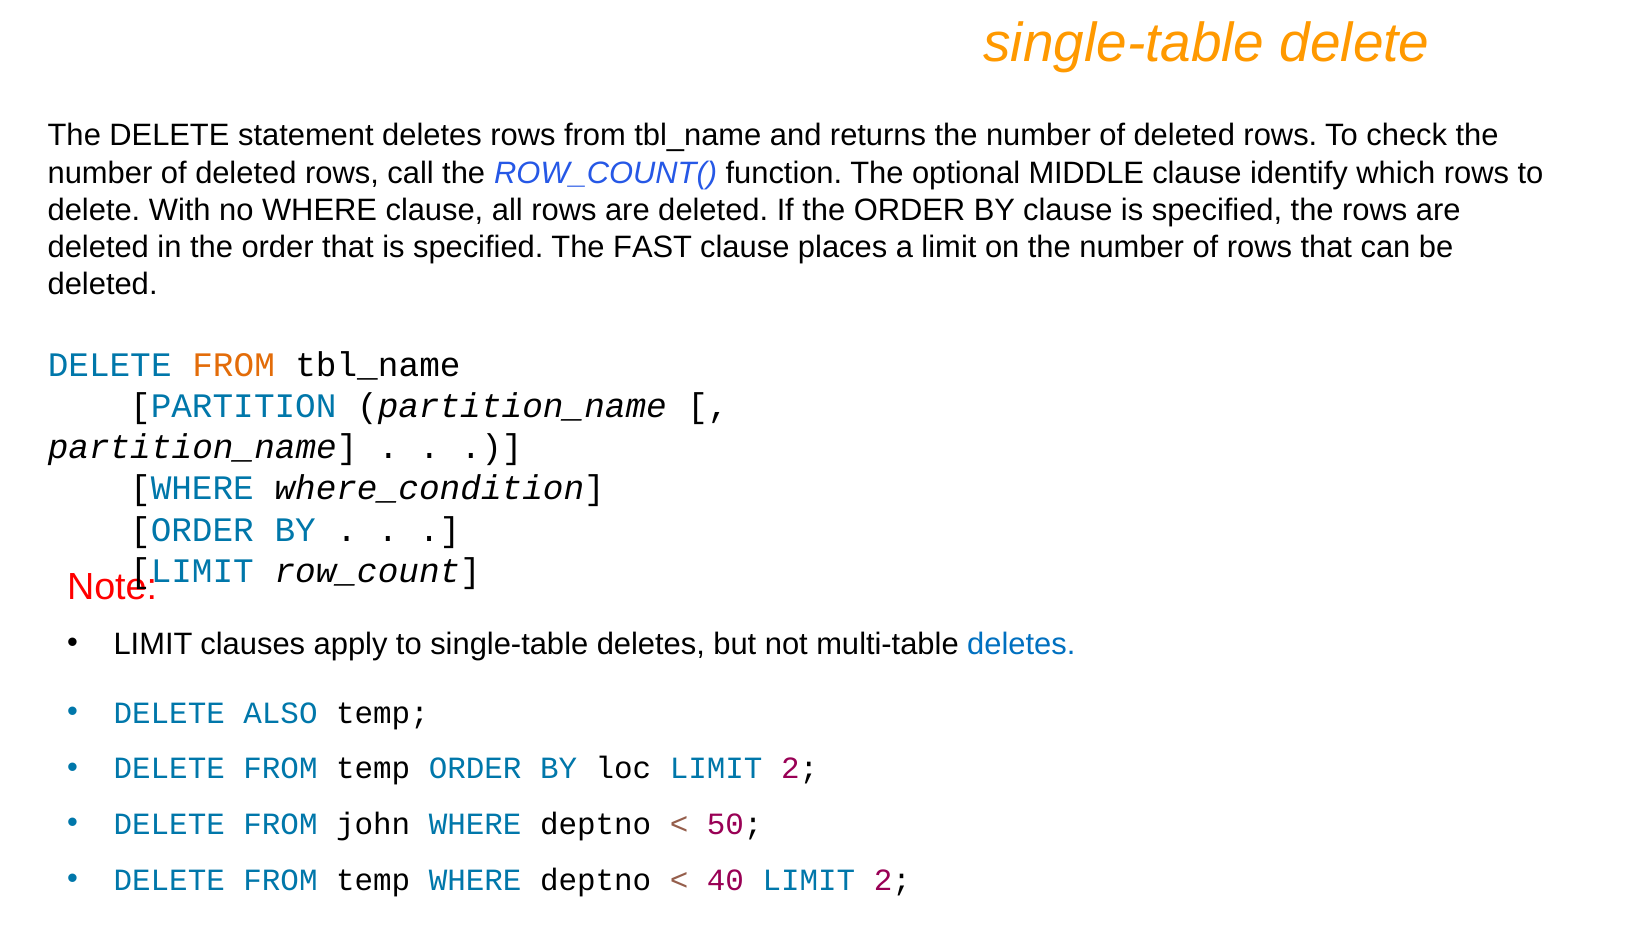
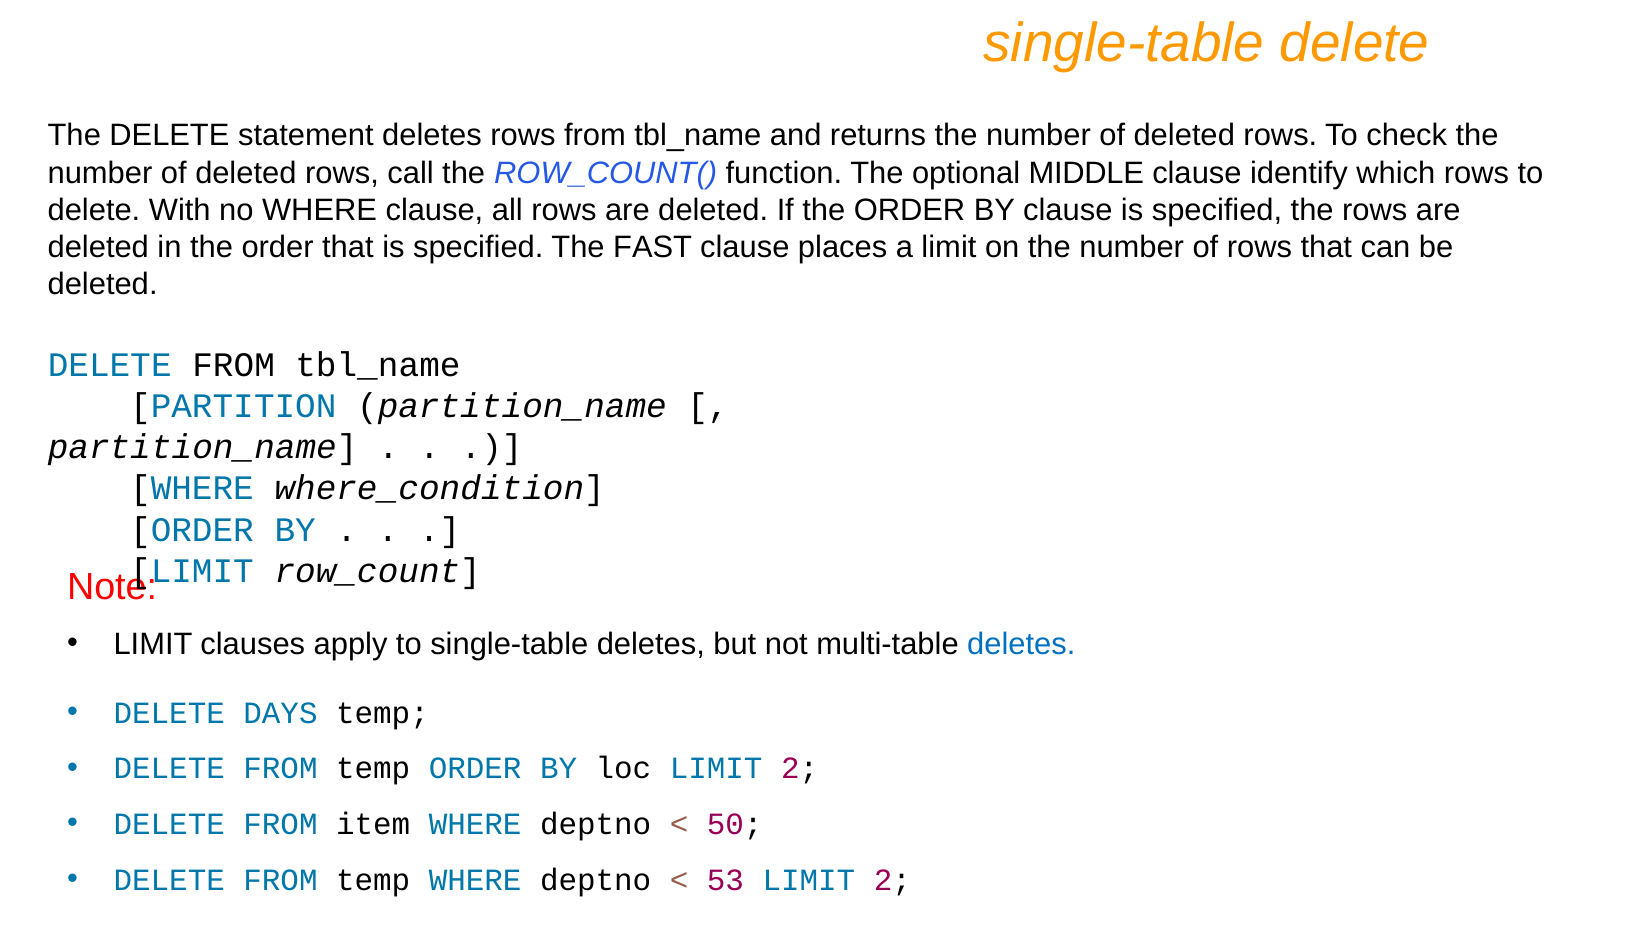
FROM at (234, 365) colour: orange -> black
ALSO: ALSO -> DAYS
john: john -> item
40: 40 -> 53
